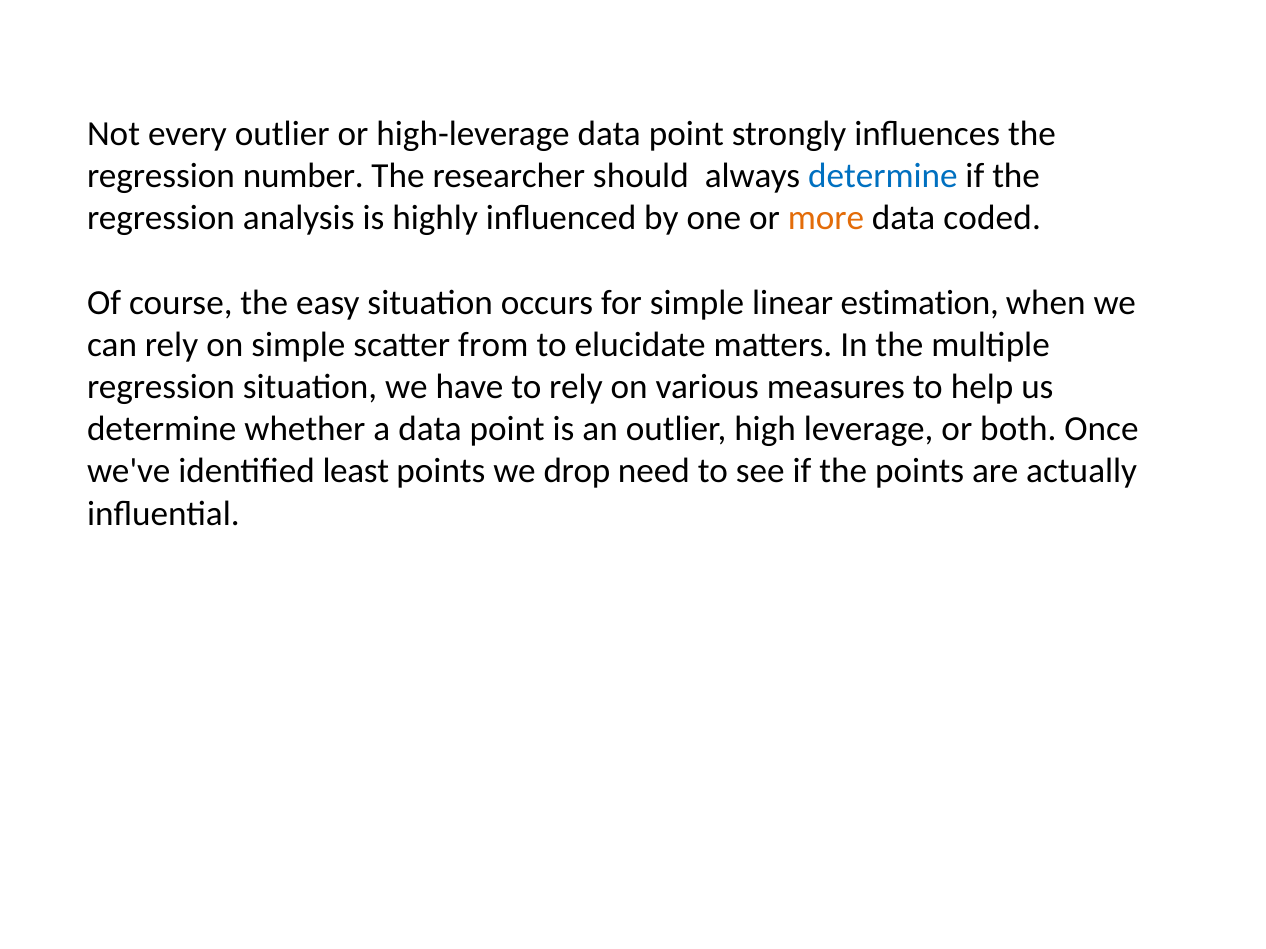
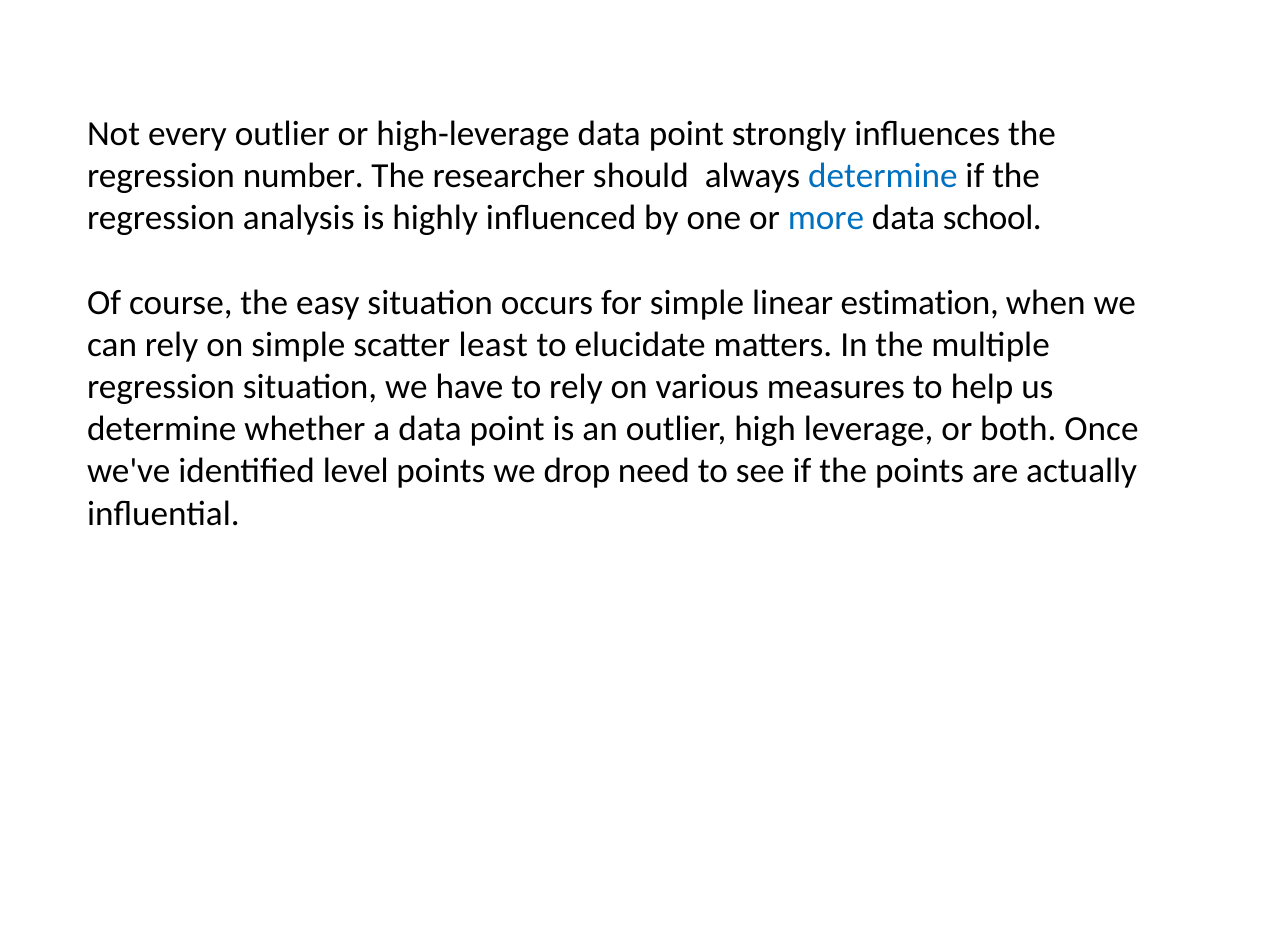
more colour: orange -> blue
coded: coded -> school
from: from -> least
least: least -> level
